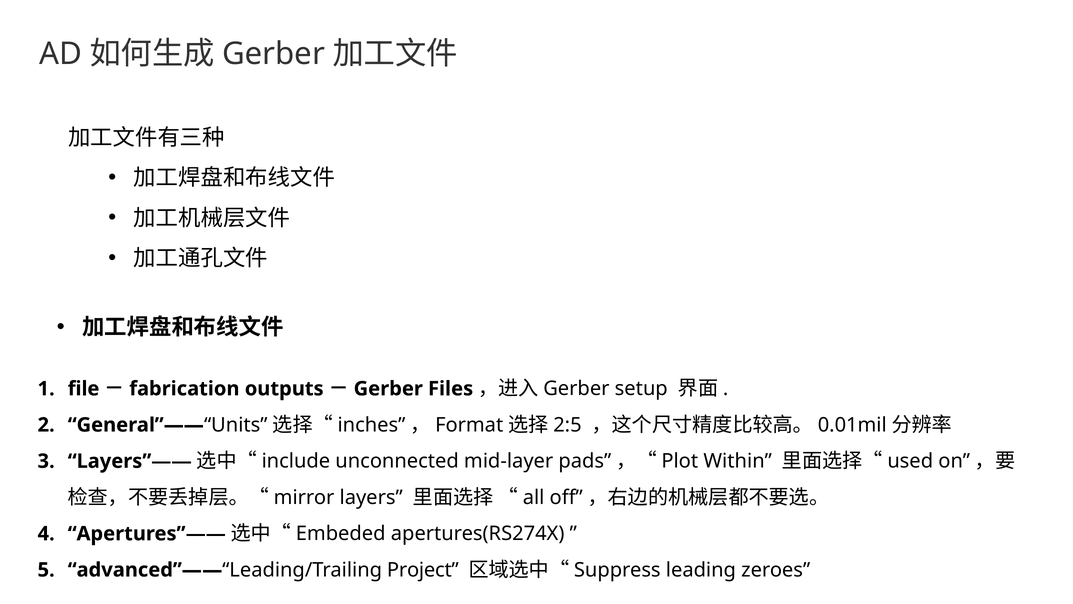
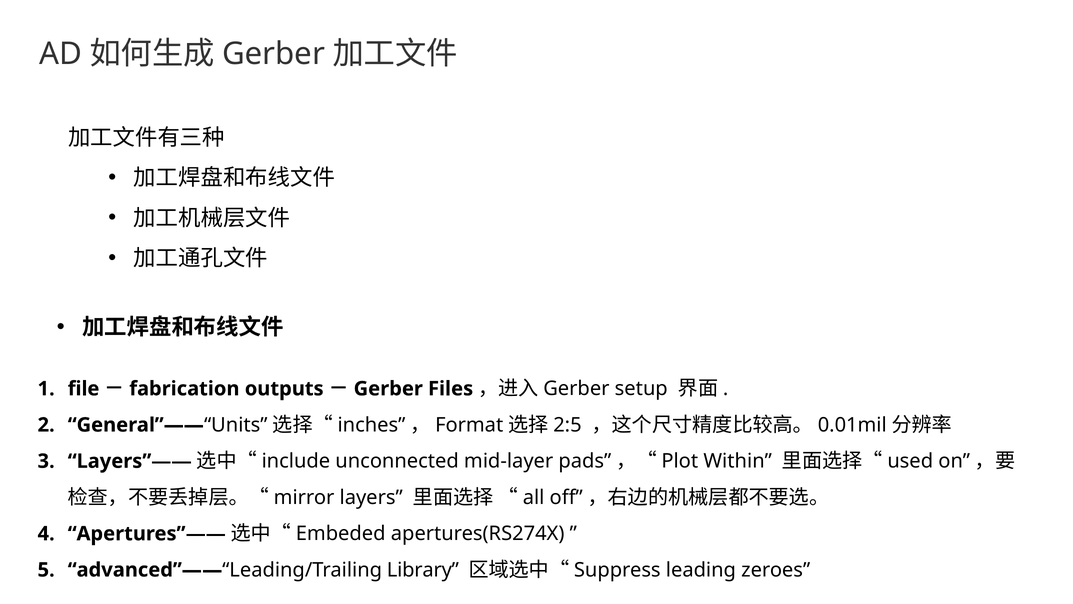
Project: Project -> Library
